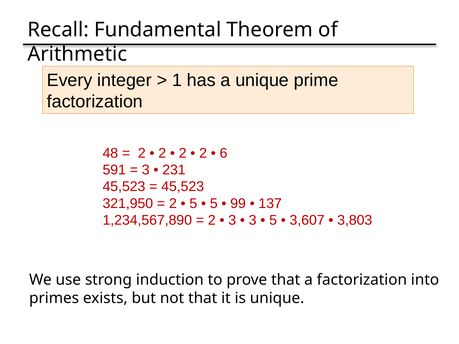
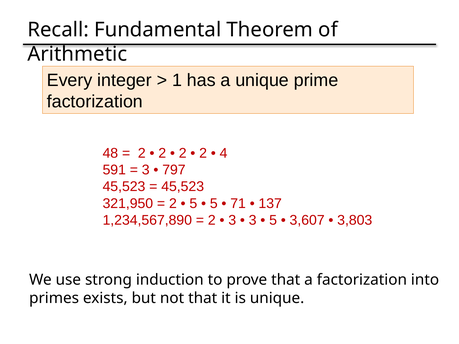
6: 6 -> 4
231: 231 -> 797
99: 99 -> 71
